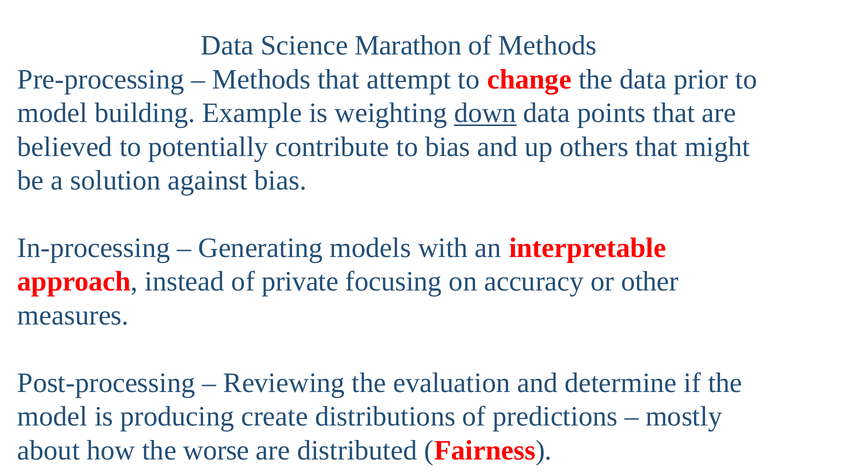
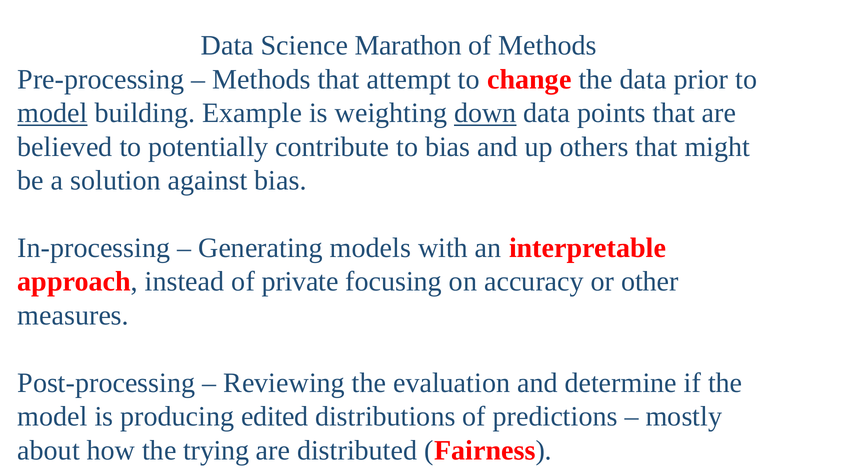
model at (53, 113) underline: none -> present
create: create -> edited
worse: worse -> trying
